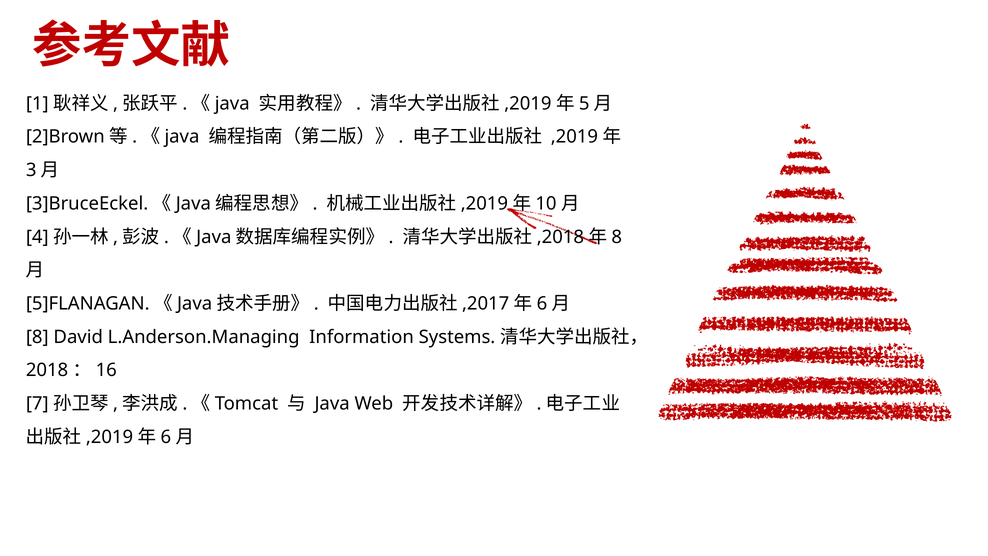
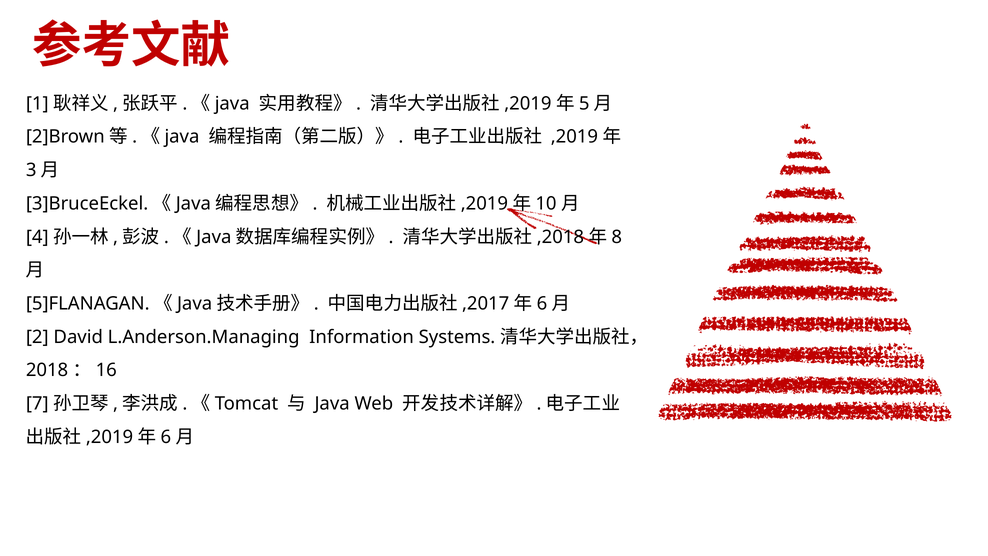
8: 8 -> 2
